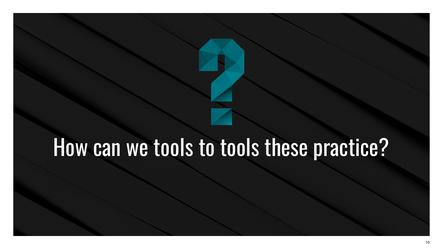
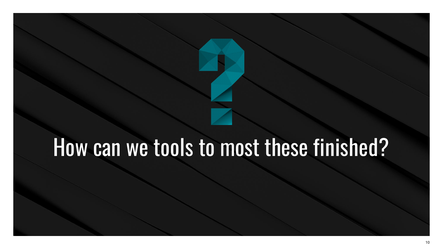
to tools: tools -> most
practice: practice -> finished
